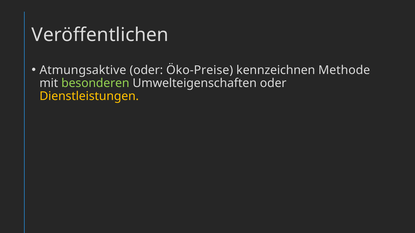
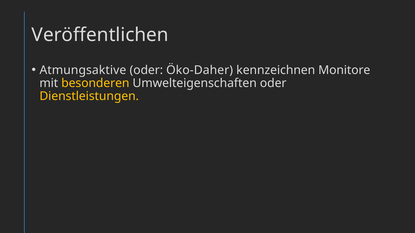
Öko-Preise: Öko-Preise -> Öko-Daher
Methode: Methode -> Monitore
besonderen colour: light green -> yellow
